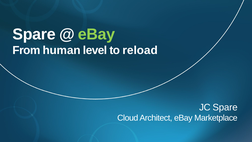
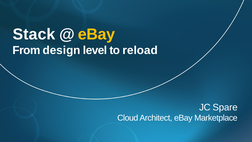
Spare at (34, 34): Spare -> Stack
eBay at (96, 34) colour: light green -> yellow
human: human -> design
